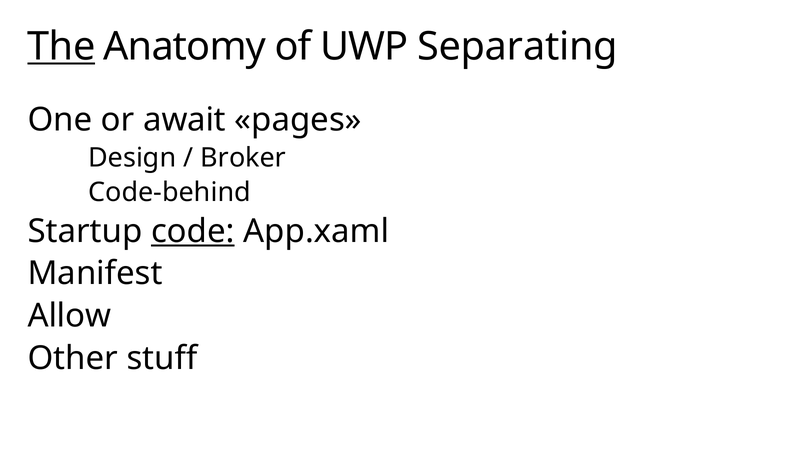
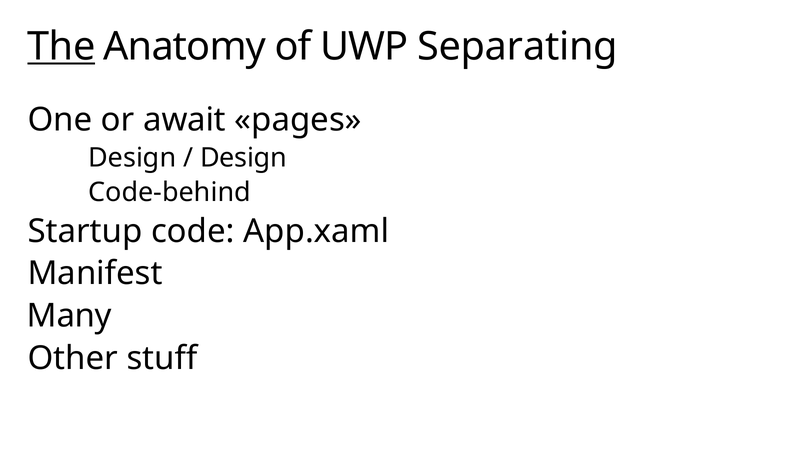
Broker at (243, 158): Broker -> Design
code underline: present -> none
Allow: Allow -> Many
